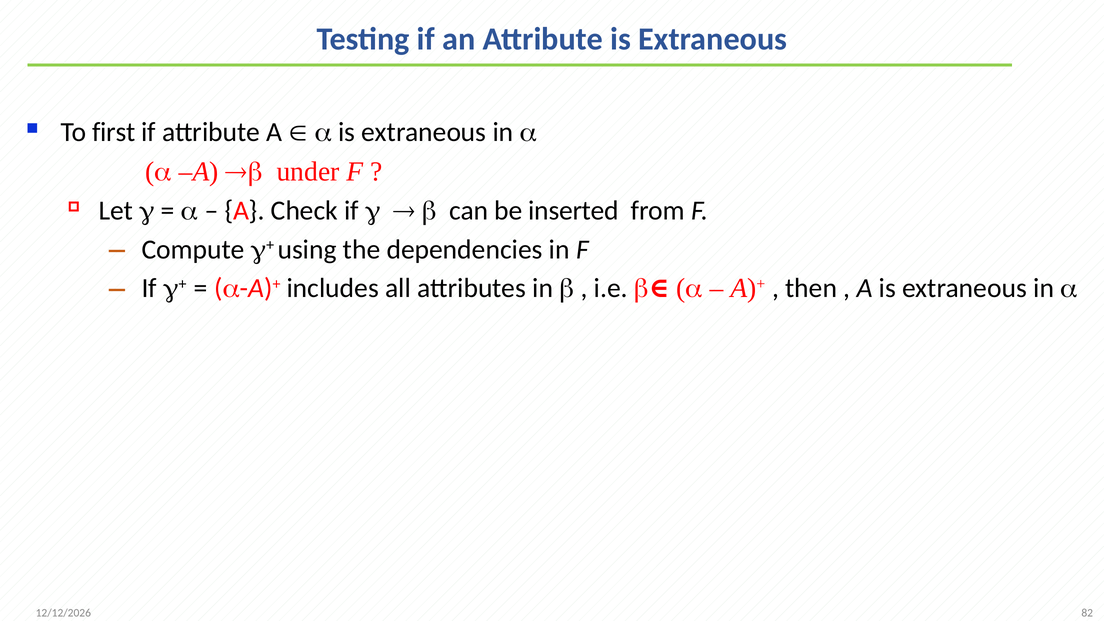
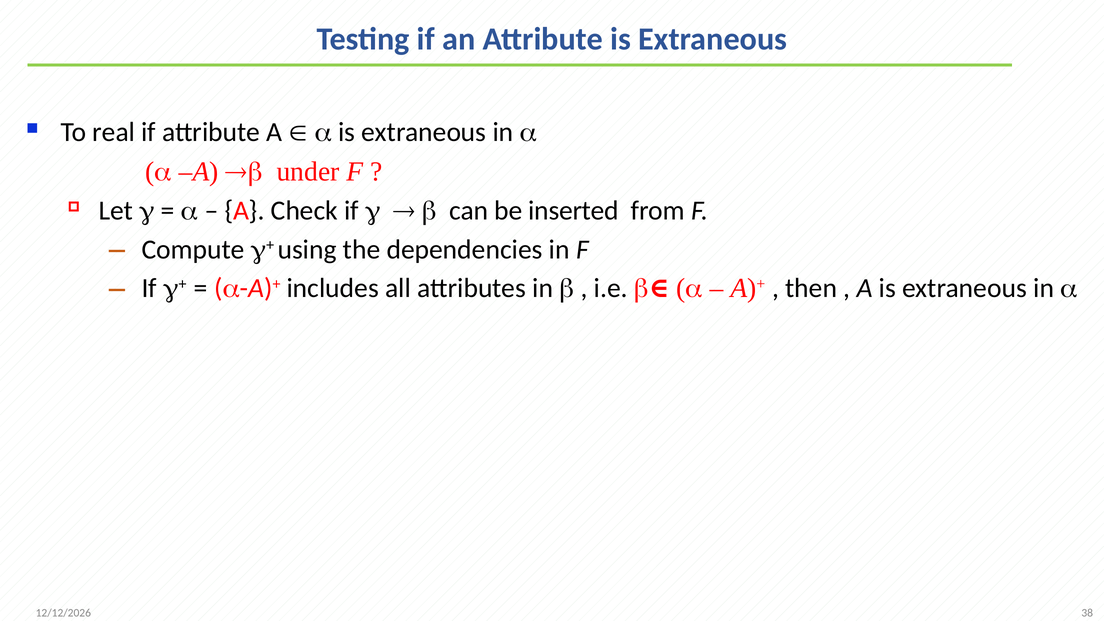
first: first -> real
82: 82 -> 38
